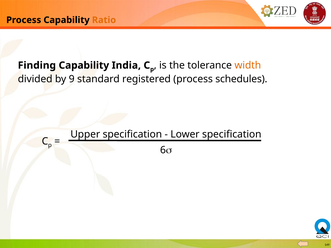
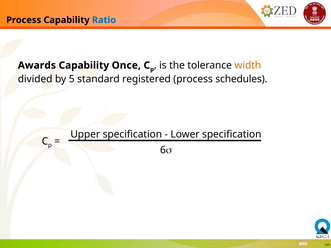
Ratio colour: orange -> blue
Finding: Finding -> Awards
India: India -> Once
9: 9 -> 5
